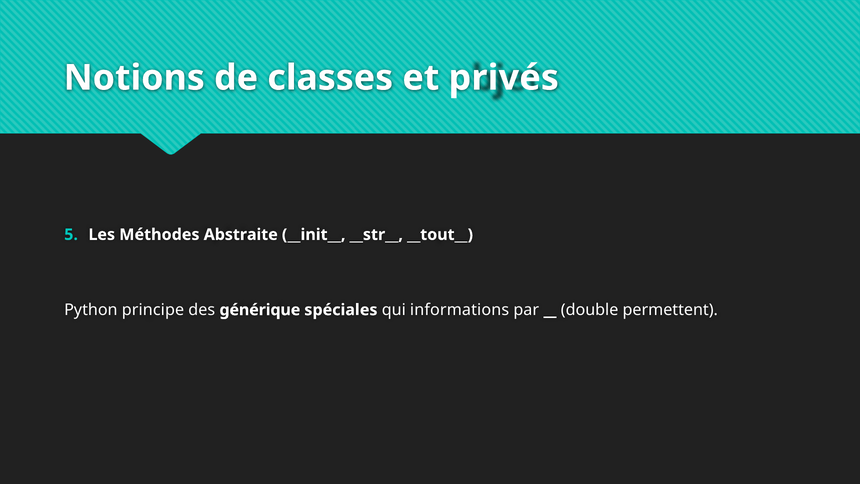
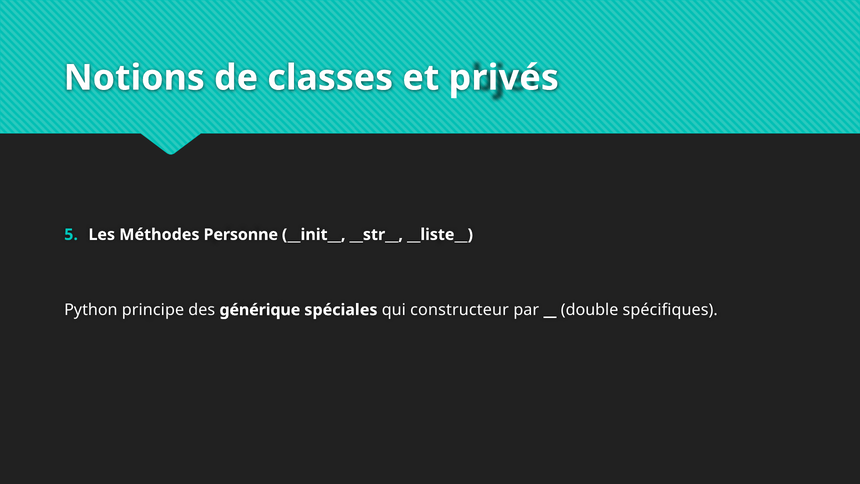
Abstraite: Abstraite -> Personne
__tout__: __tout__ -> __liste__
informations: informations -> constructeur
permettent: permettent -> spécifiques
